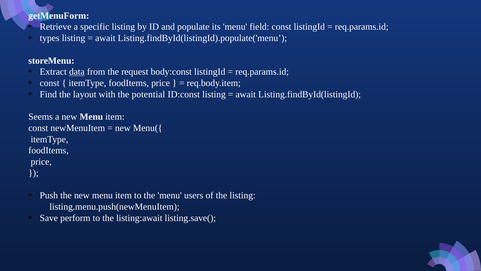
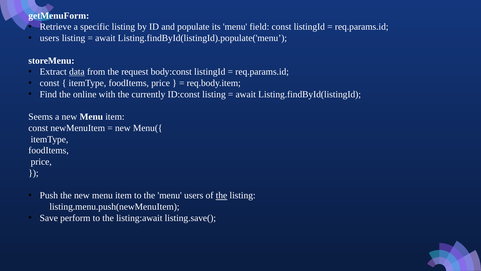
types at (50, 38): types -> users
layout: layout -> online
potential: potential -> currently
the at (221, 195) underline: none -> present
